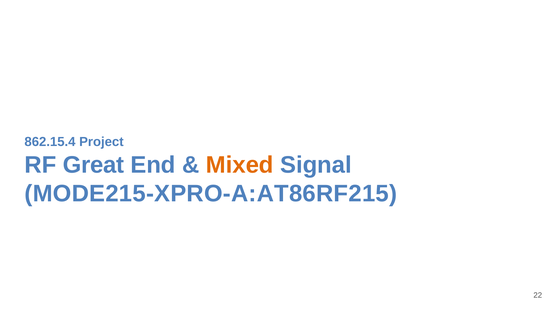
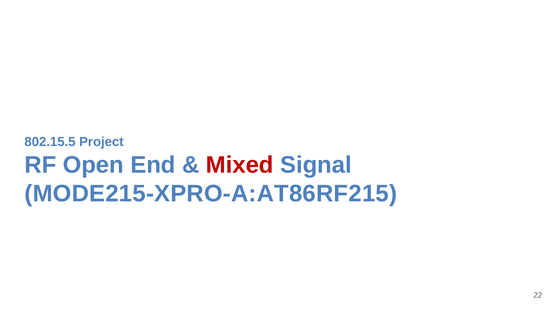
862.15.4: 862.15.4 -> 802.15.5
Great: Great -> Open
Mixed colour: orange -> red
